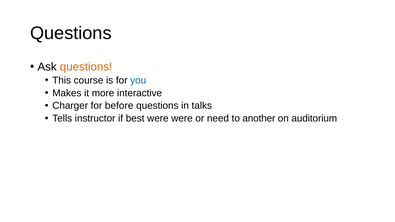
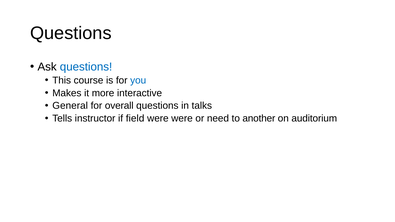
questions at (86, 67) colour: orange -> blue
Charger: Charger -> General
before: before -> overall
best: best -> field
